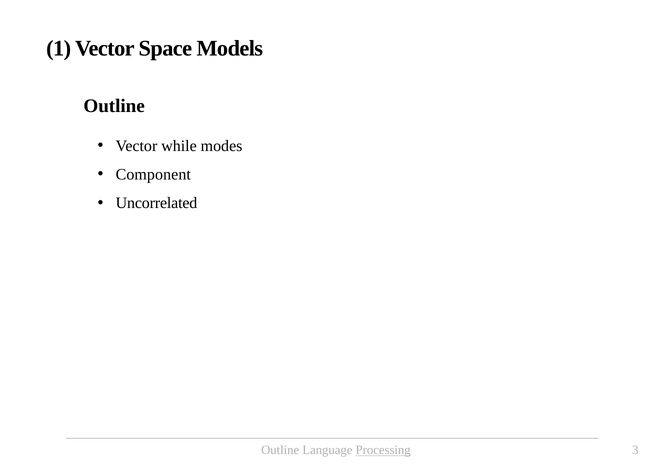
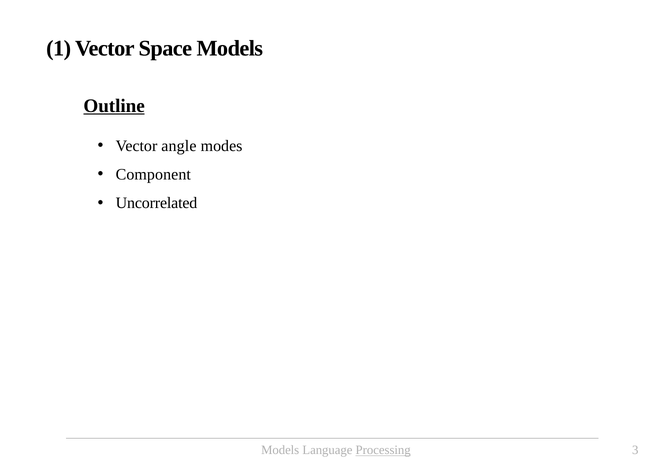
Outline at (114, 106) underline: none -> present
while: while -> angle
Outline at (280, 450): Outline -> Models
